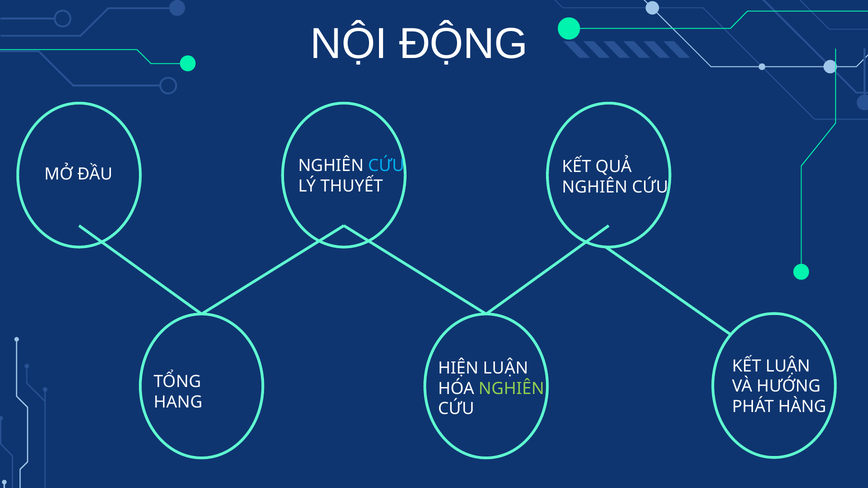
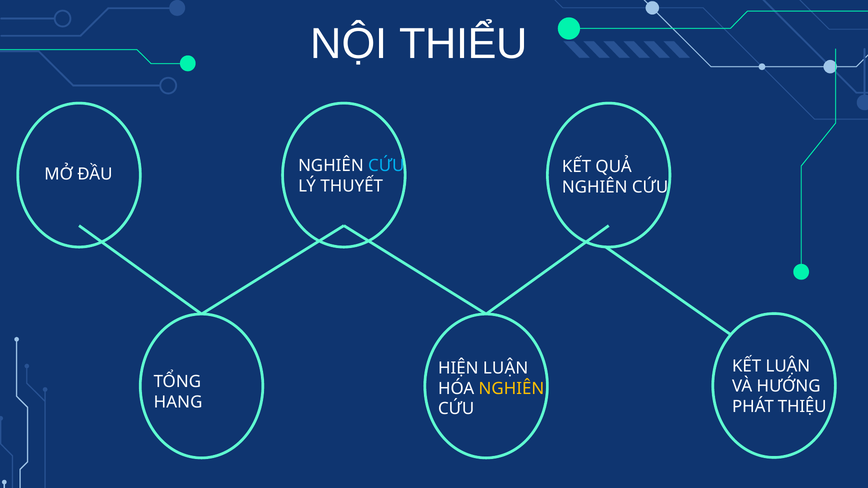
ĐỘNG: ĐỘNG -> THIỂU
NGHIÊN at (511, 389) colour: light green -> yellow
HÀNG: HÀNG -> THIỆU
